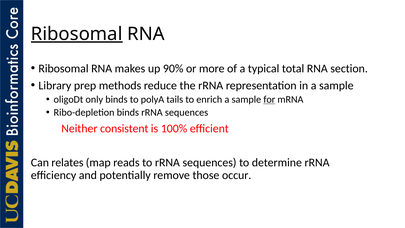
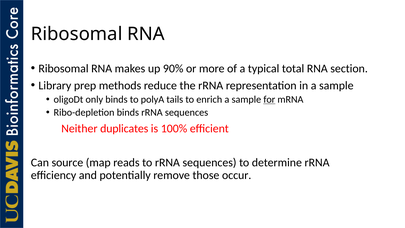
Ribosomal at (77, 34) underline: present -> none
consistent: consistent -> duplicates
relates: relates -> source
